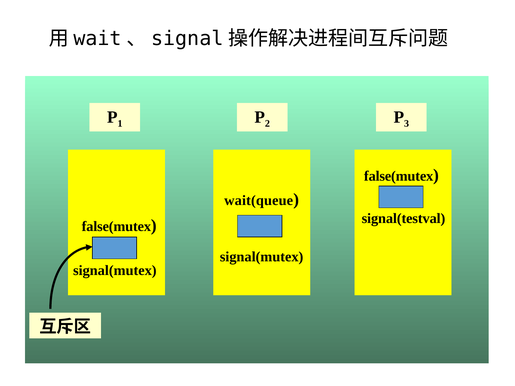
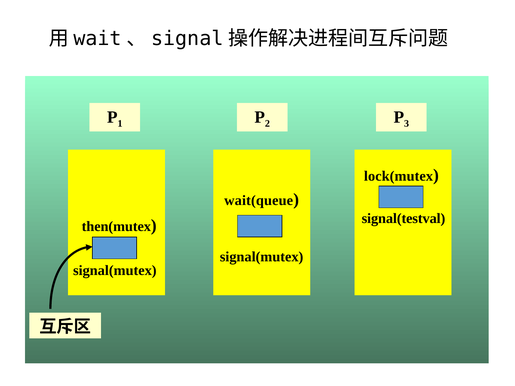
false(mutex at (399, 176): false(mutex -> lock(mutex
false(mutex at (116, 226): false(mutex -> then(mutex
